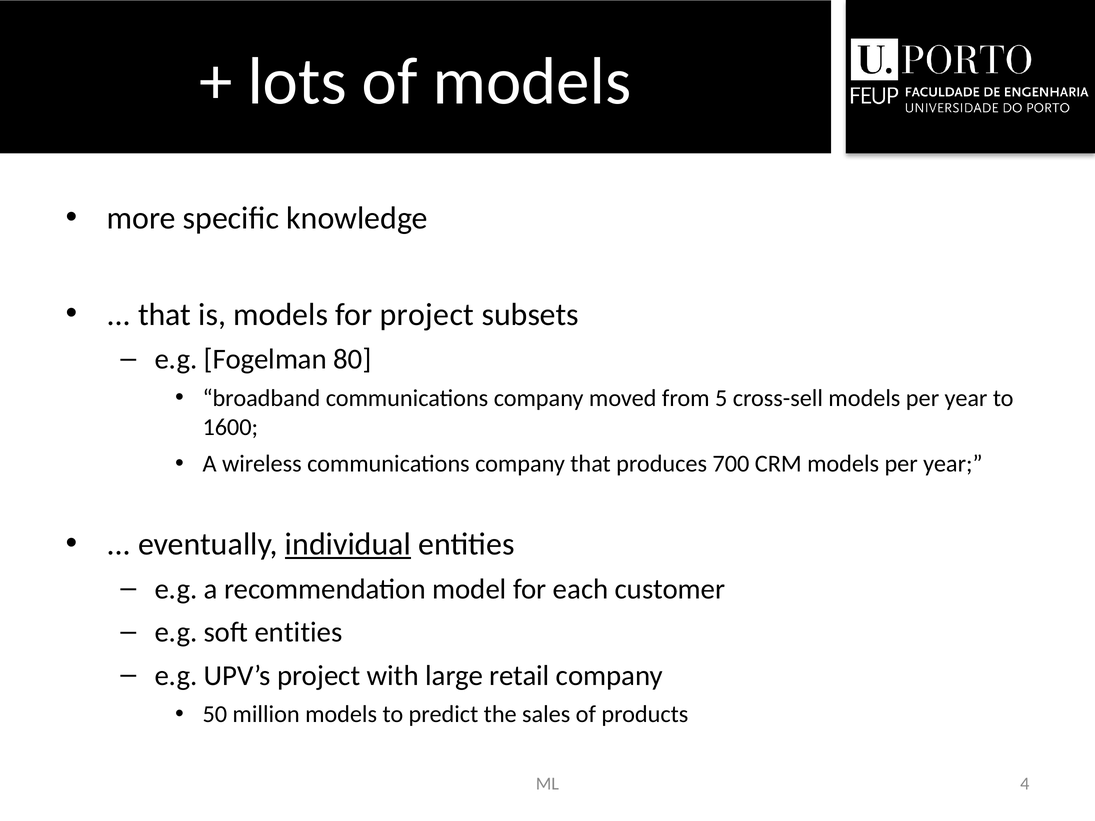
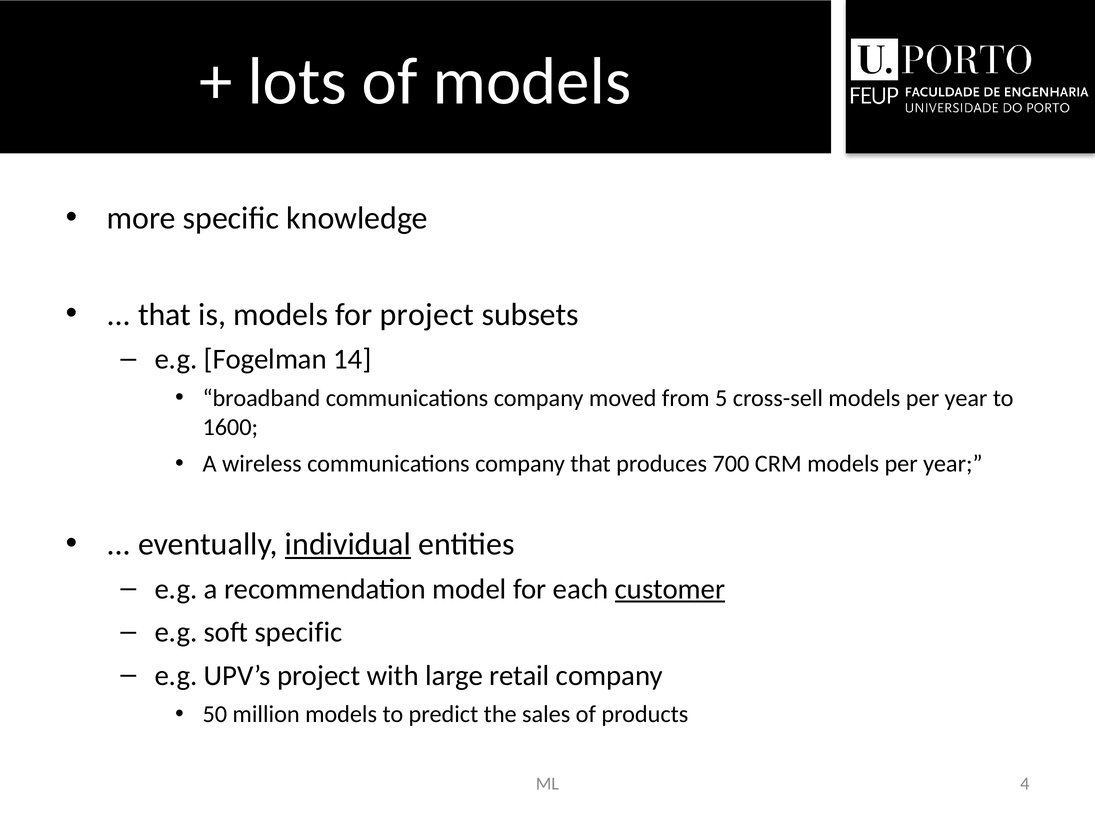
80: 80 -> 14
customer underline: none -> present
soft entities: entities -> specific
